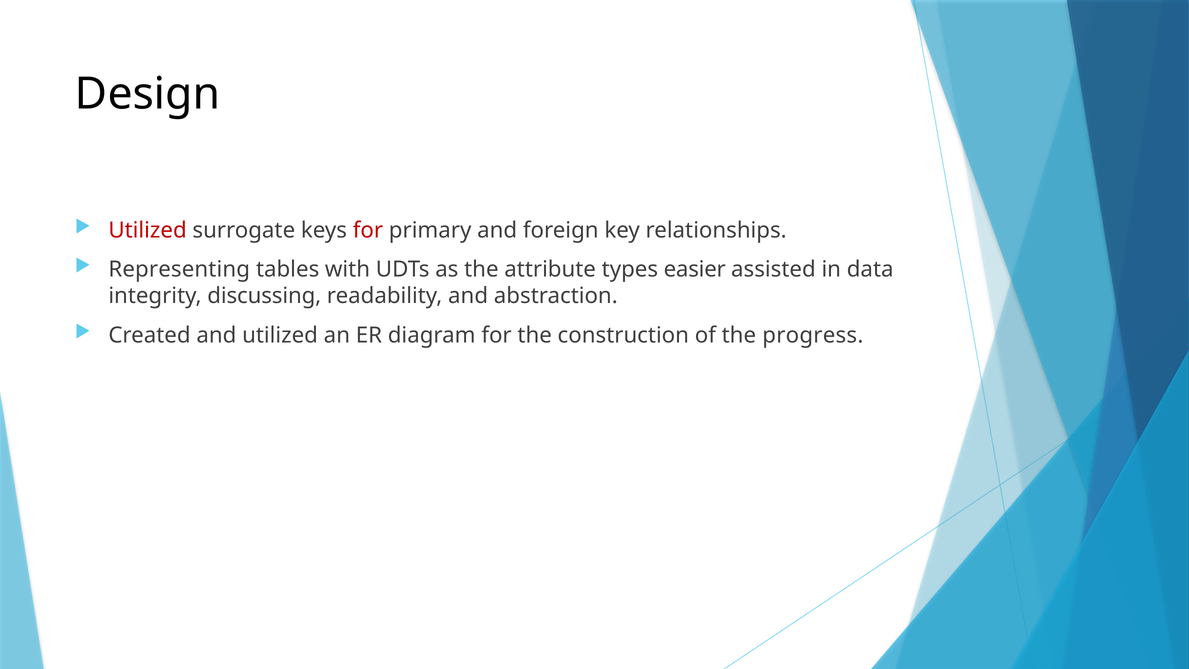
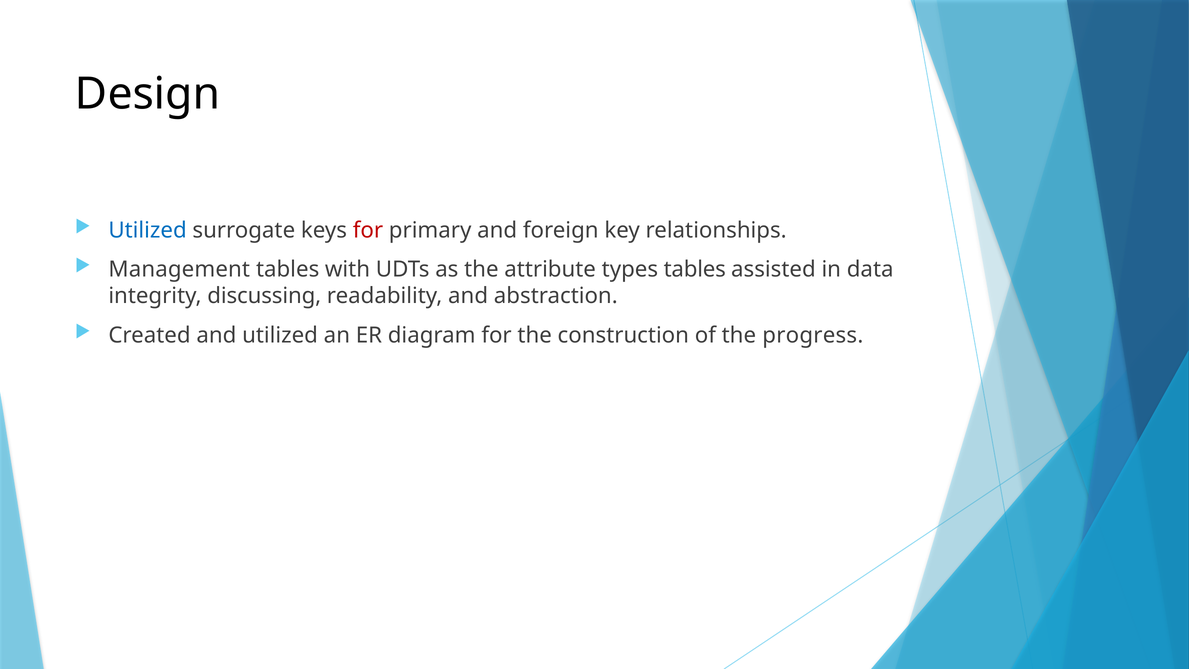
Utilized at (148, 230) colour: red -> blue
Representing: Representing -> Management
types easier: easier -> tables
